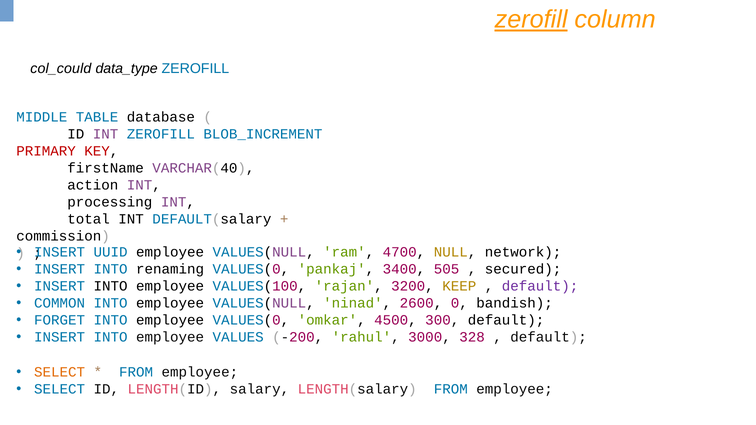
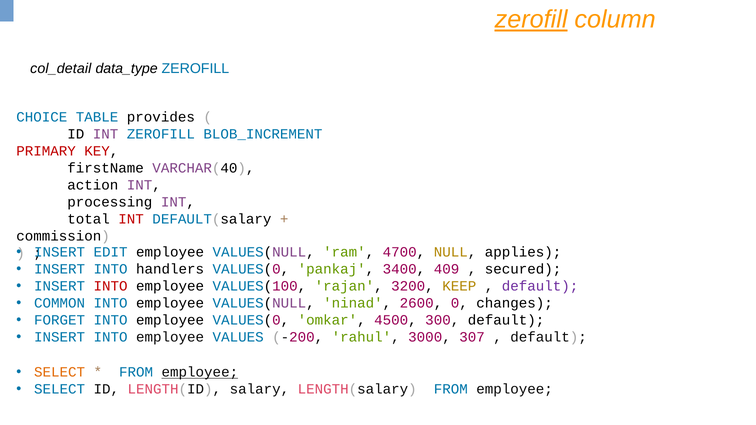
col_could: col_could -> col_detail
MIDDLE: MIDDLE -> CHOICE
database: database -> provides
INT at (131, 219) colour: black -> red
UUID: UUID -> EDIT
network: network -> applies
renaming: renaming -> handlers
505: 505 -> 409
INTO at (111, 286) colour: black -> red
bandish: bandish -> changes
328: 328 -> 307
employee at (200, 372) underline: none -> present
